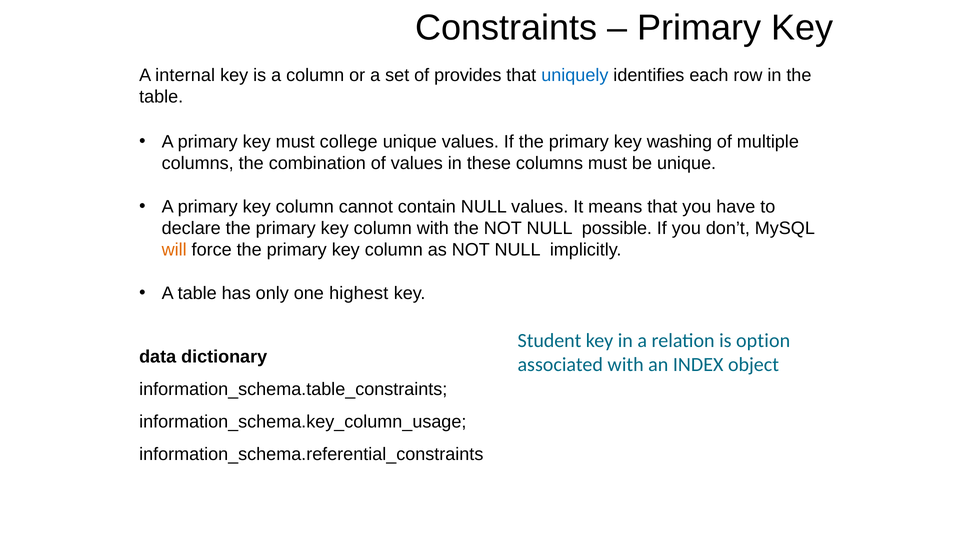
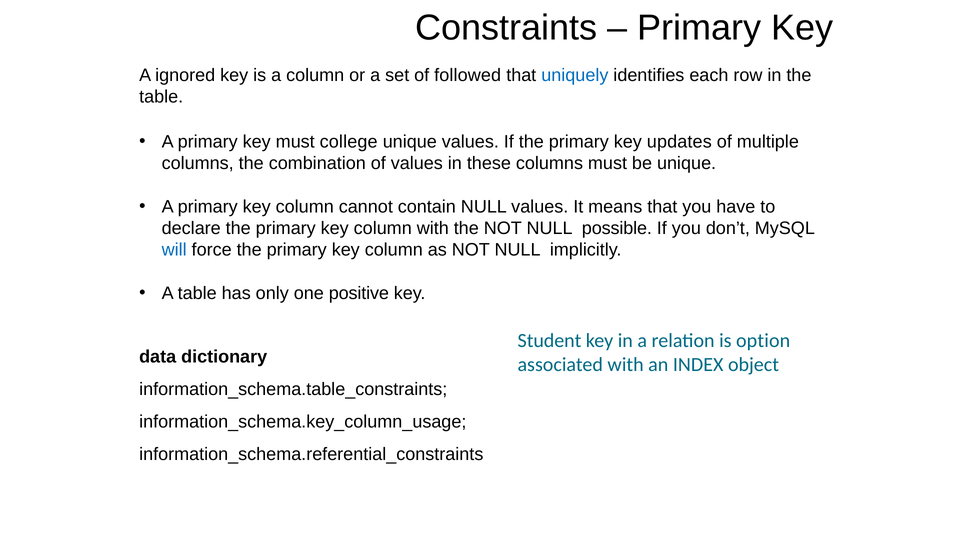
internal: internal -> ignored
provides: provides -> followed
washing: washing -> updates
will colour: orange -> blue
highest: highest -> positive
